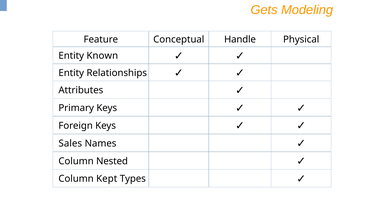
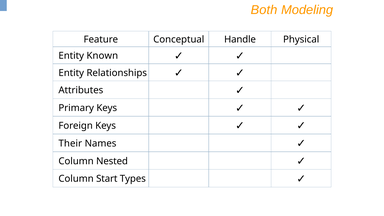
Gets: Gets -> Both
Sales: Sales -> Their
Kept: Kept -> Start
